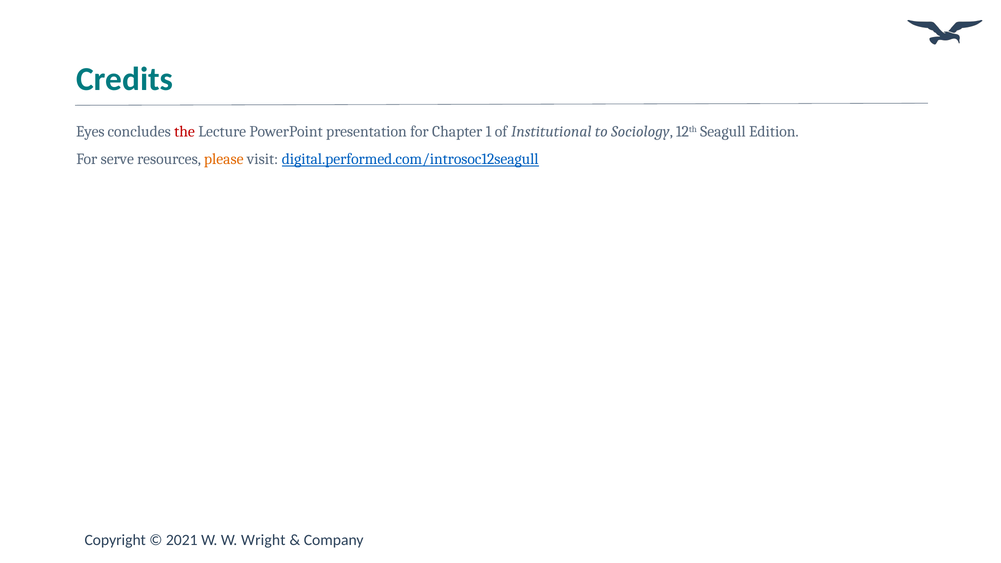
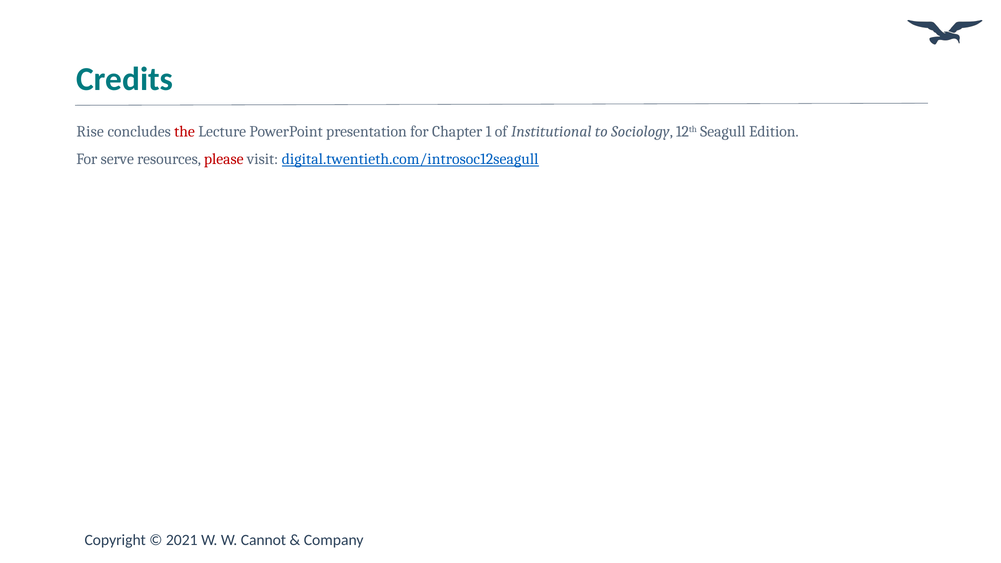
Eyes: Eyes -> Rise
please colour: orange -> red
digital.performed.com/introsoc12seagull: digital.performed.com/introsoc12seagull -> digital.twentieth.com/introsoc12seagull
Wright: Wright -> Cannot
